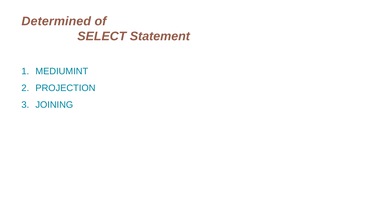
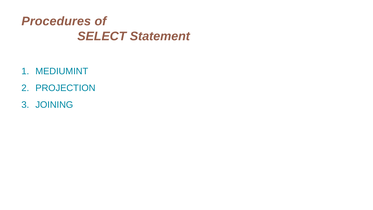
Determined: Determined -> Procedures
